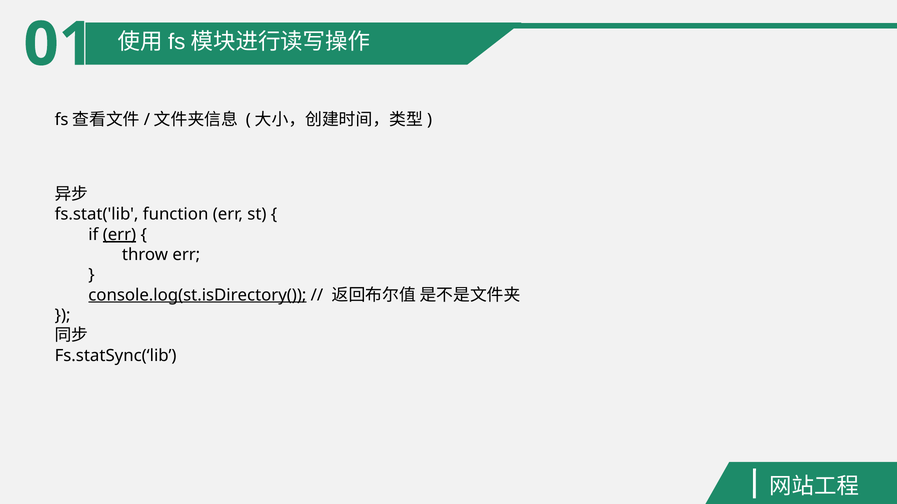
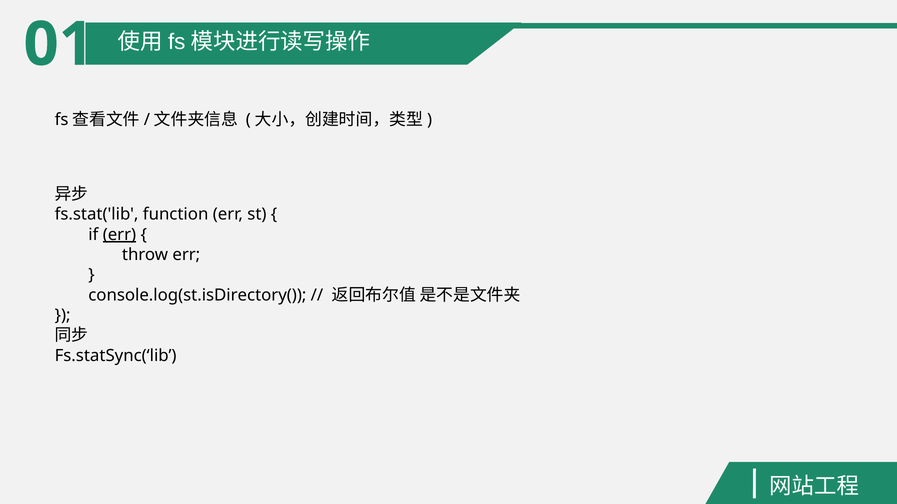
console.log(st.isDirectory( underline: present -> none
